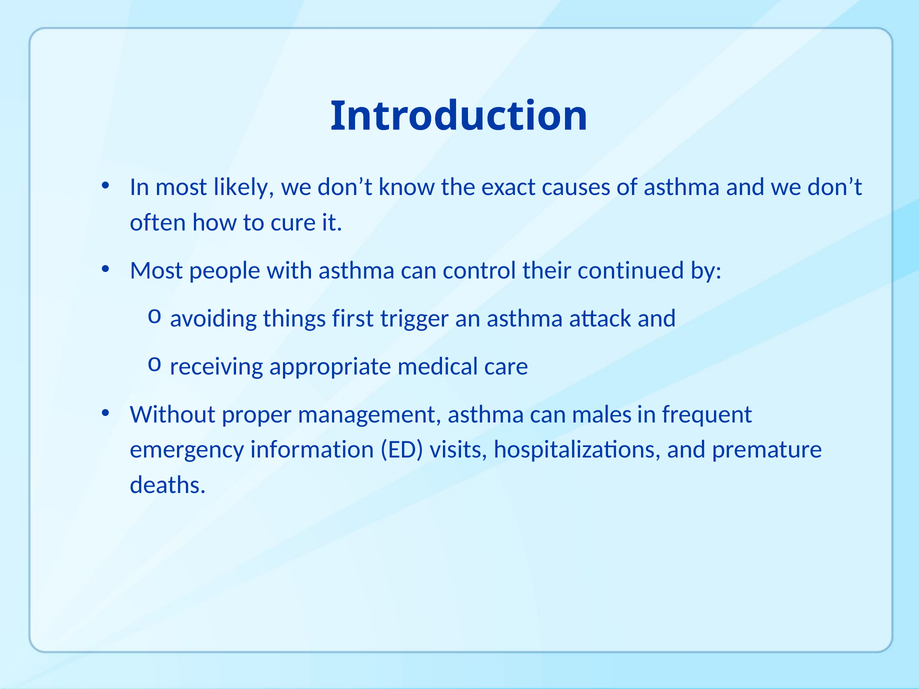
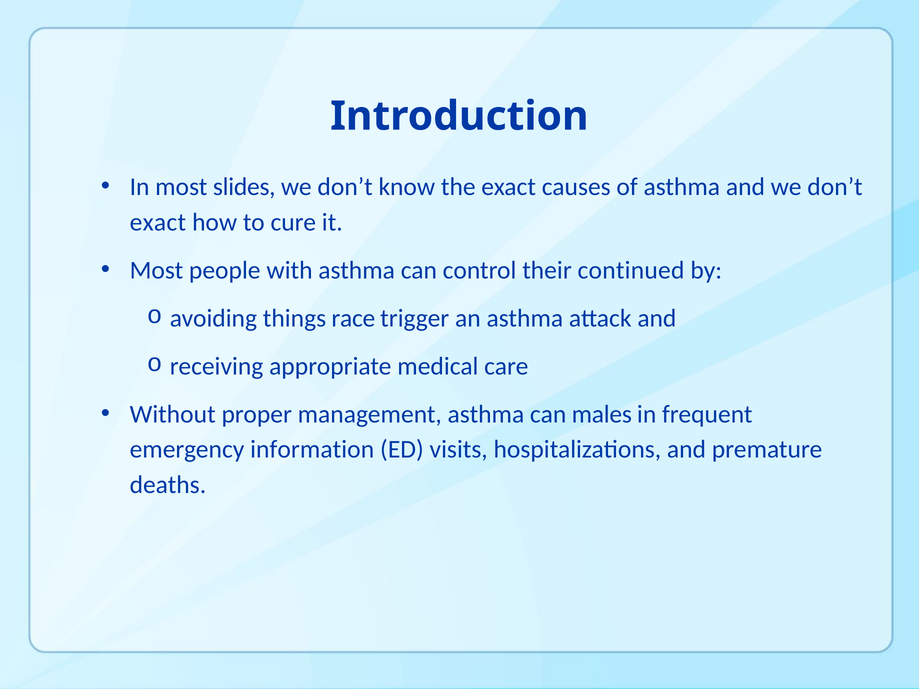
likely: likely -> slides
often at (158, 222): often -> exact
first: first -> race
